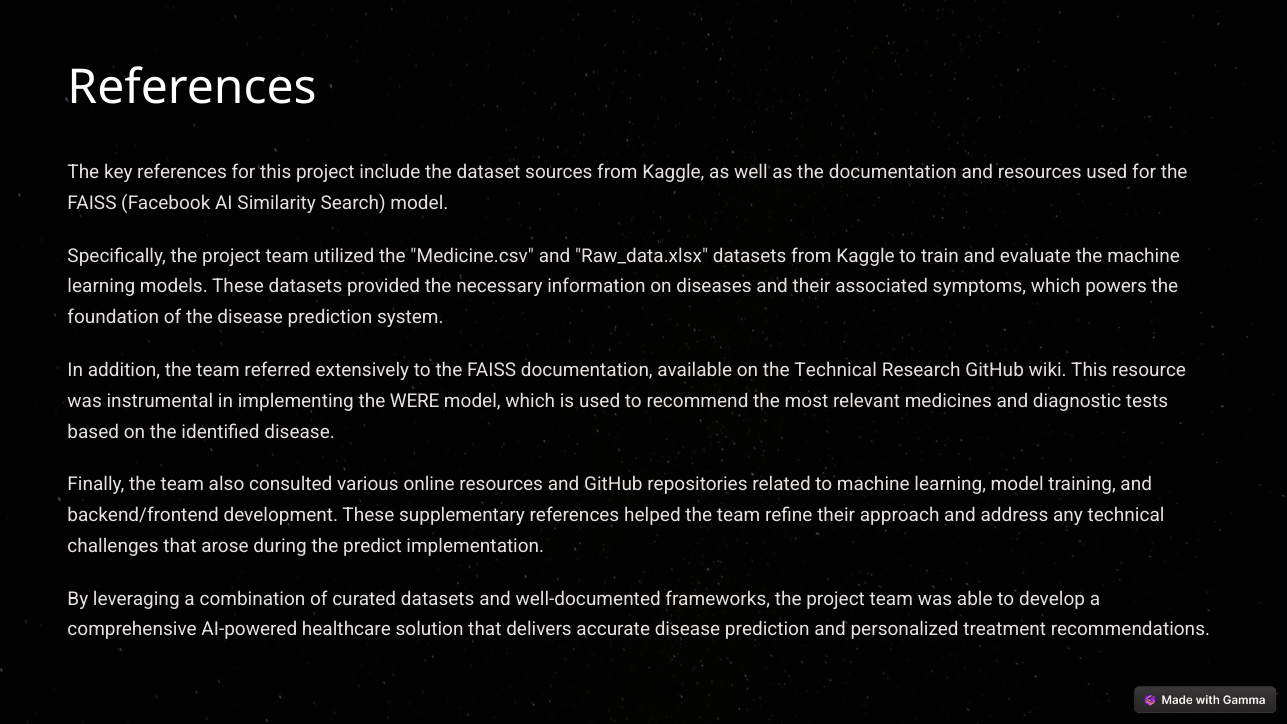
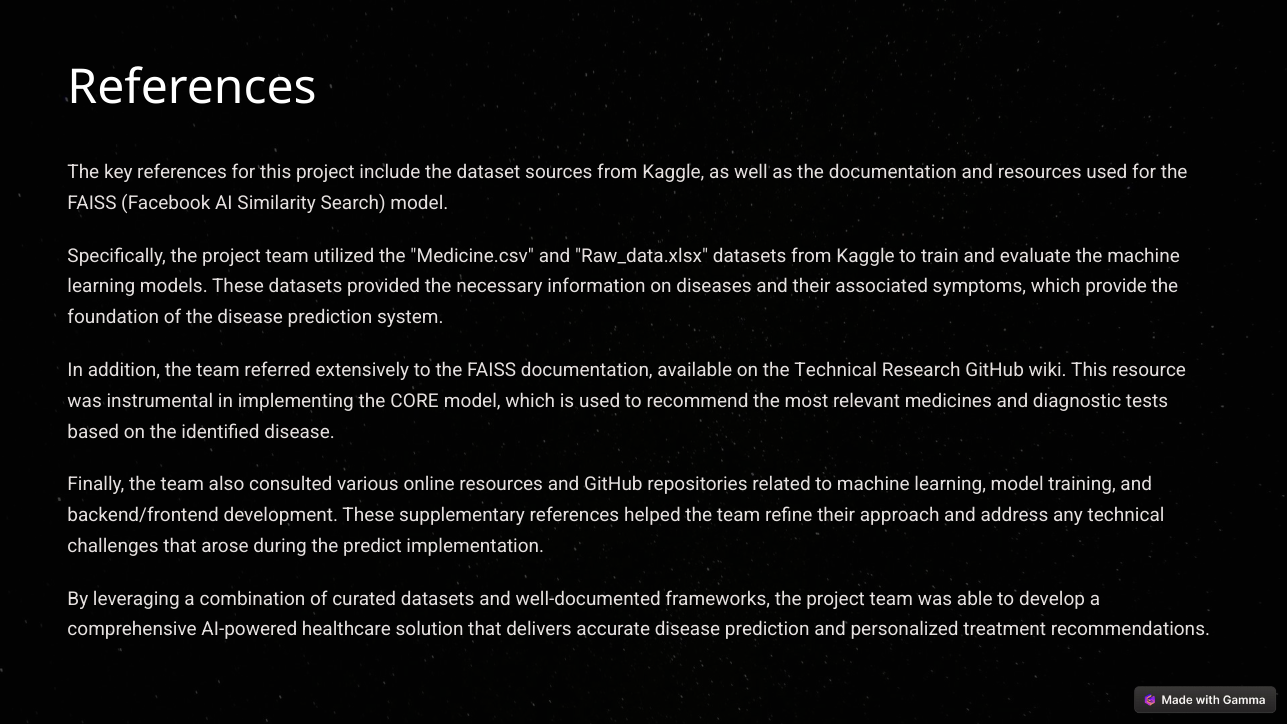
powers: powers -> provide
WERE: WERE -> CORE
